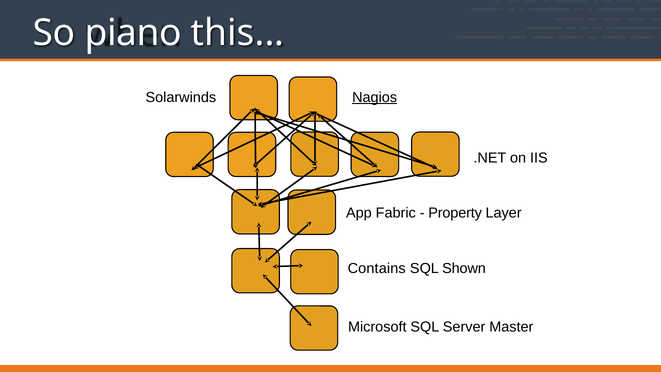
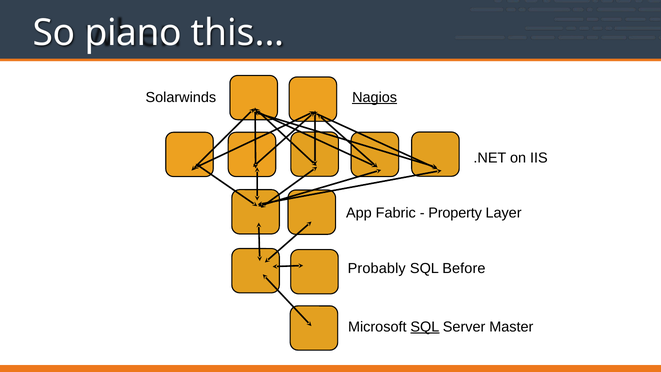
Contains: Contains -> Probably
Shown: Shown -> Before
SQL at (425, 327) underline: none -> present
